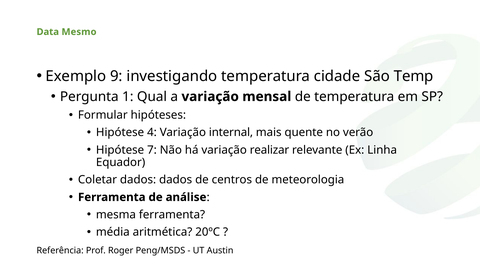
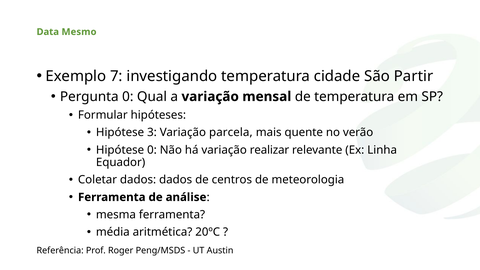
9: 9 -> 7
Temp: Temp -> Partir
Pergunta 1: 1 -> 0
4: 4 -> 3
internal: internal -> parcela
Hipótese 7: 7 -> 0
